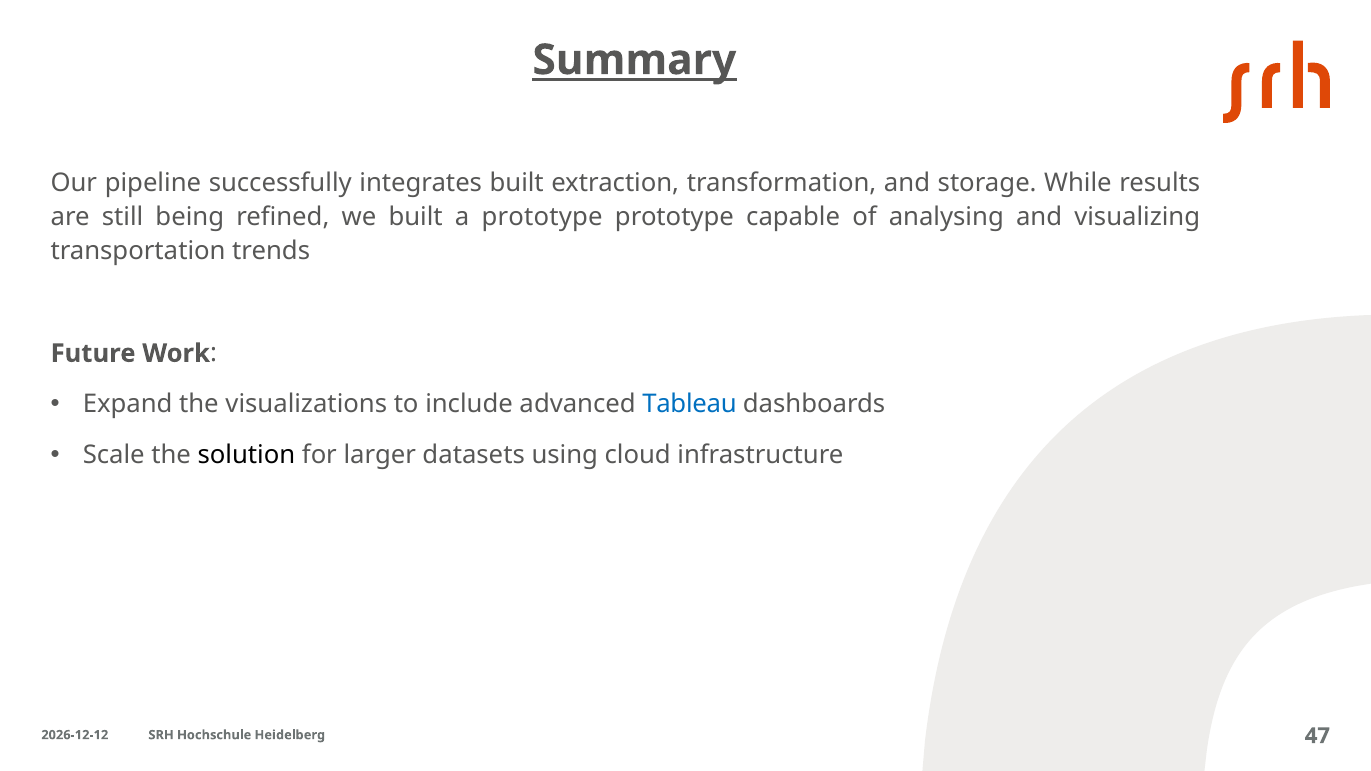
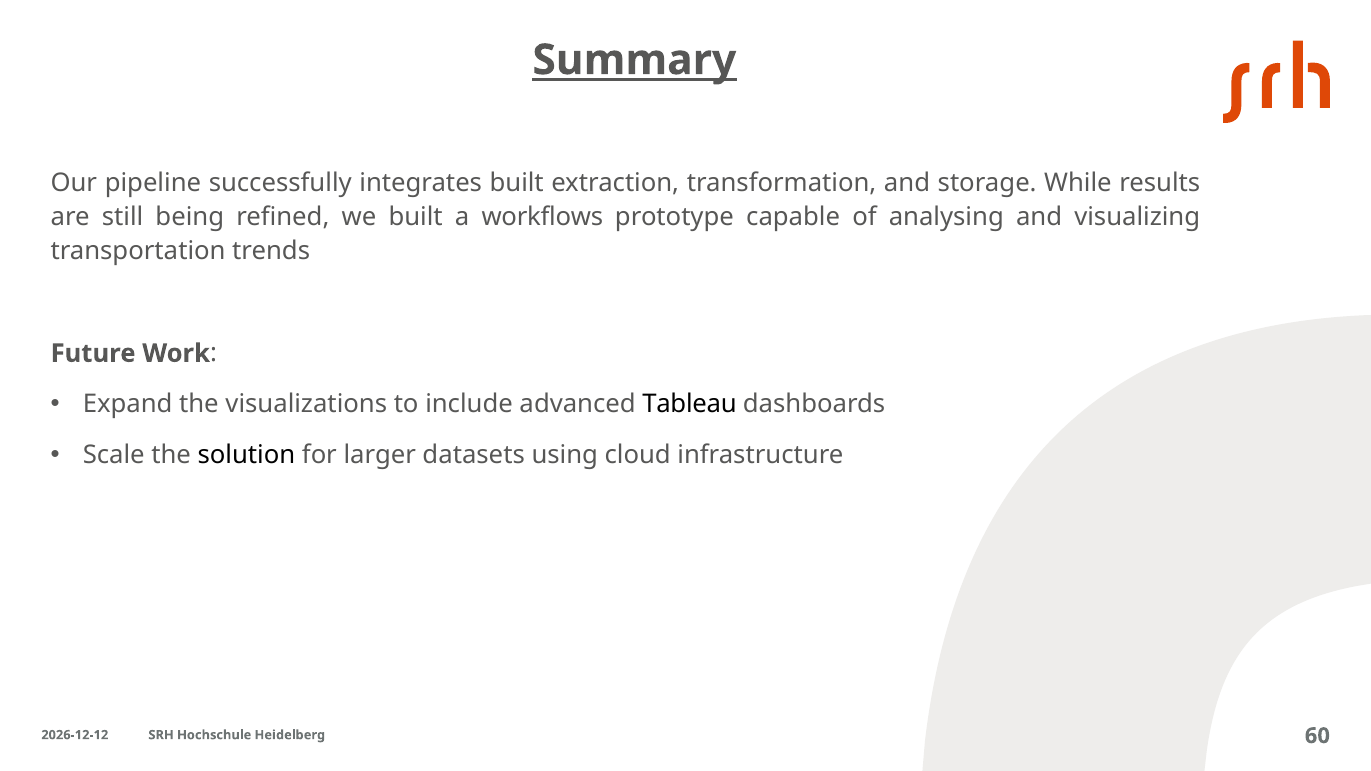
a prototype: prototype -> workflows
Tableau colour: blue -> black
47: 47 -> 60
